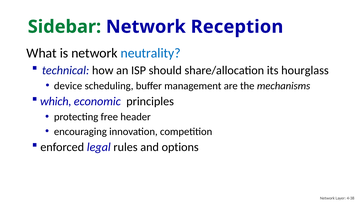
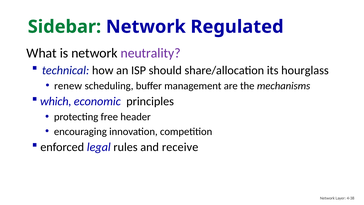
Reception: Reception -> Regulated
neutrality colour: blue -> purple
device: device -> renew
options: options -> receive
